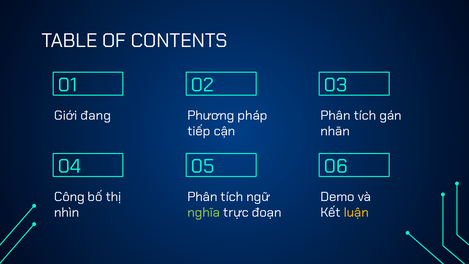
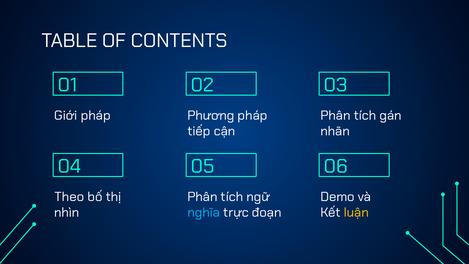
Giới đang: đang -> pháp
Công: Công -> Theo
nghĩa colour: light green -> light blue
